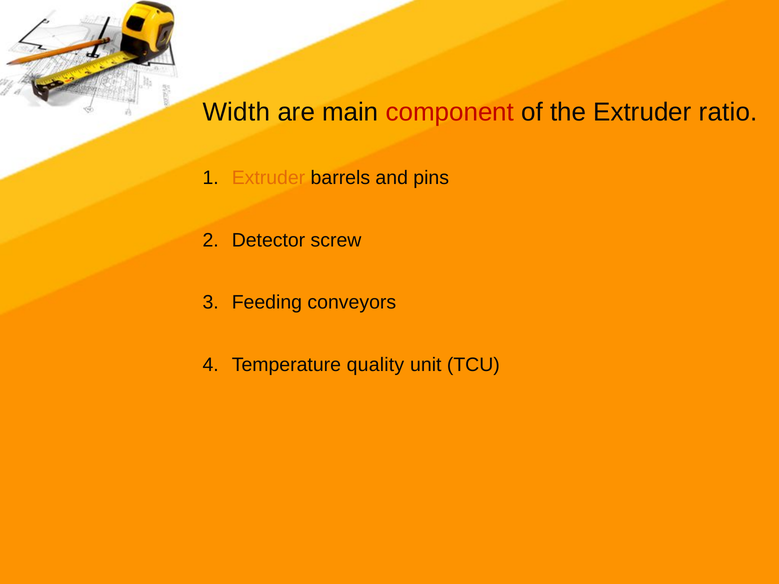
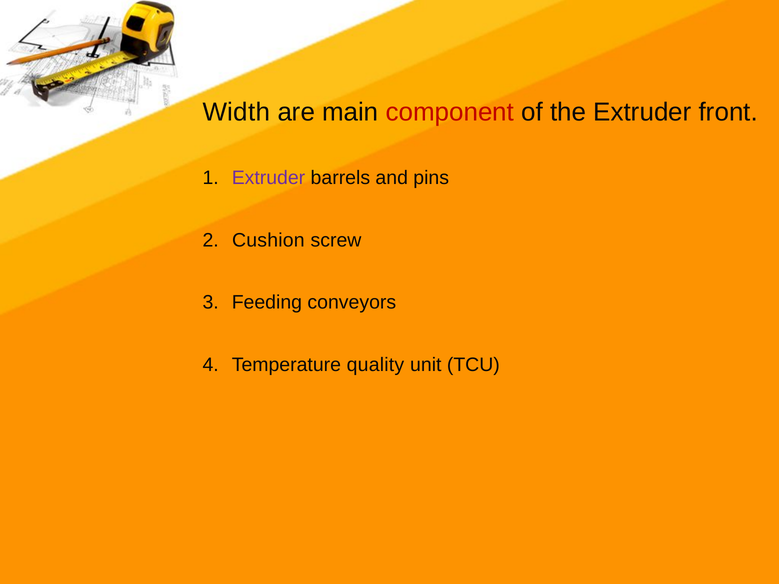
ratio: ratio -> front
Extruder at (268, 178) colour: orange -> purple
Detector: Detector -> Cushion
